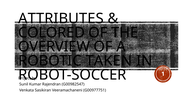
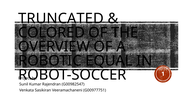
ATTRIBUTES: ATTRIBUTES -> TRUNCATED
TAKEN: TAKEN -> EQUAL
